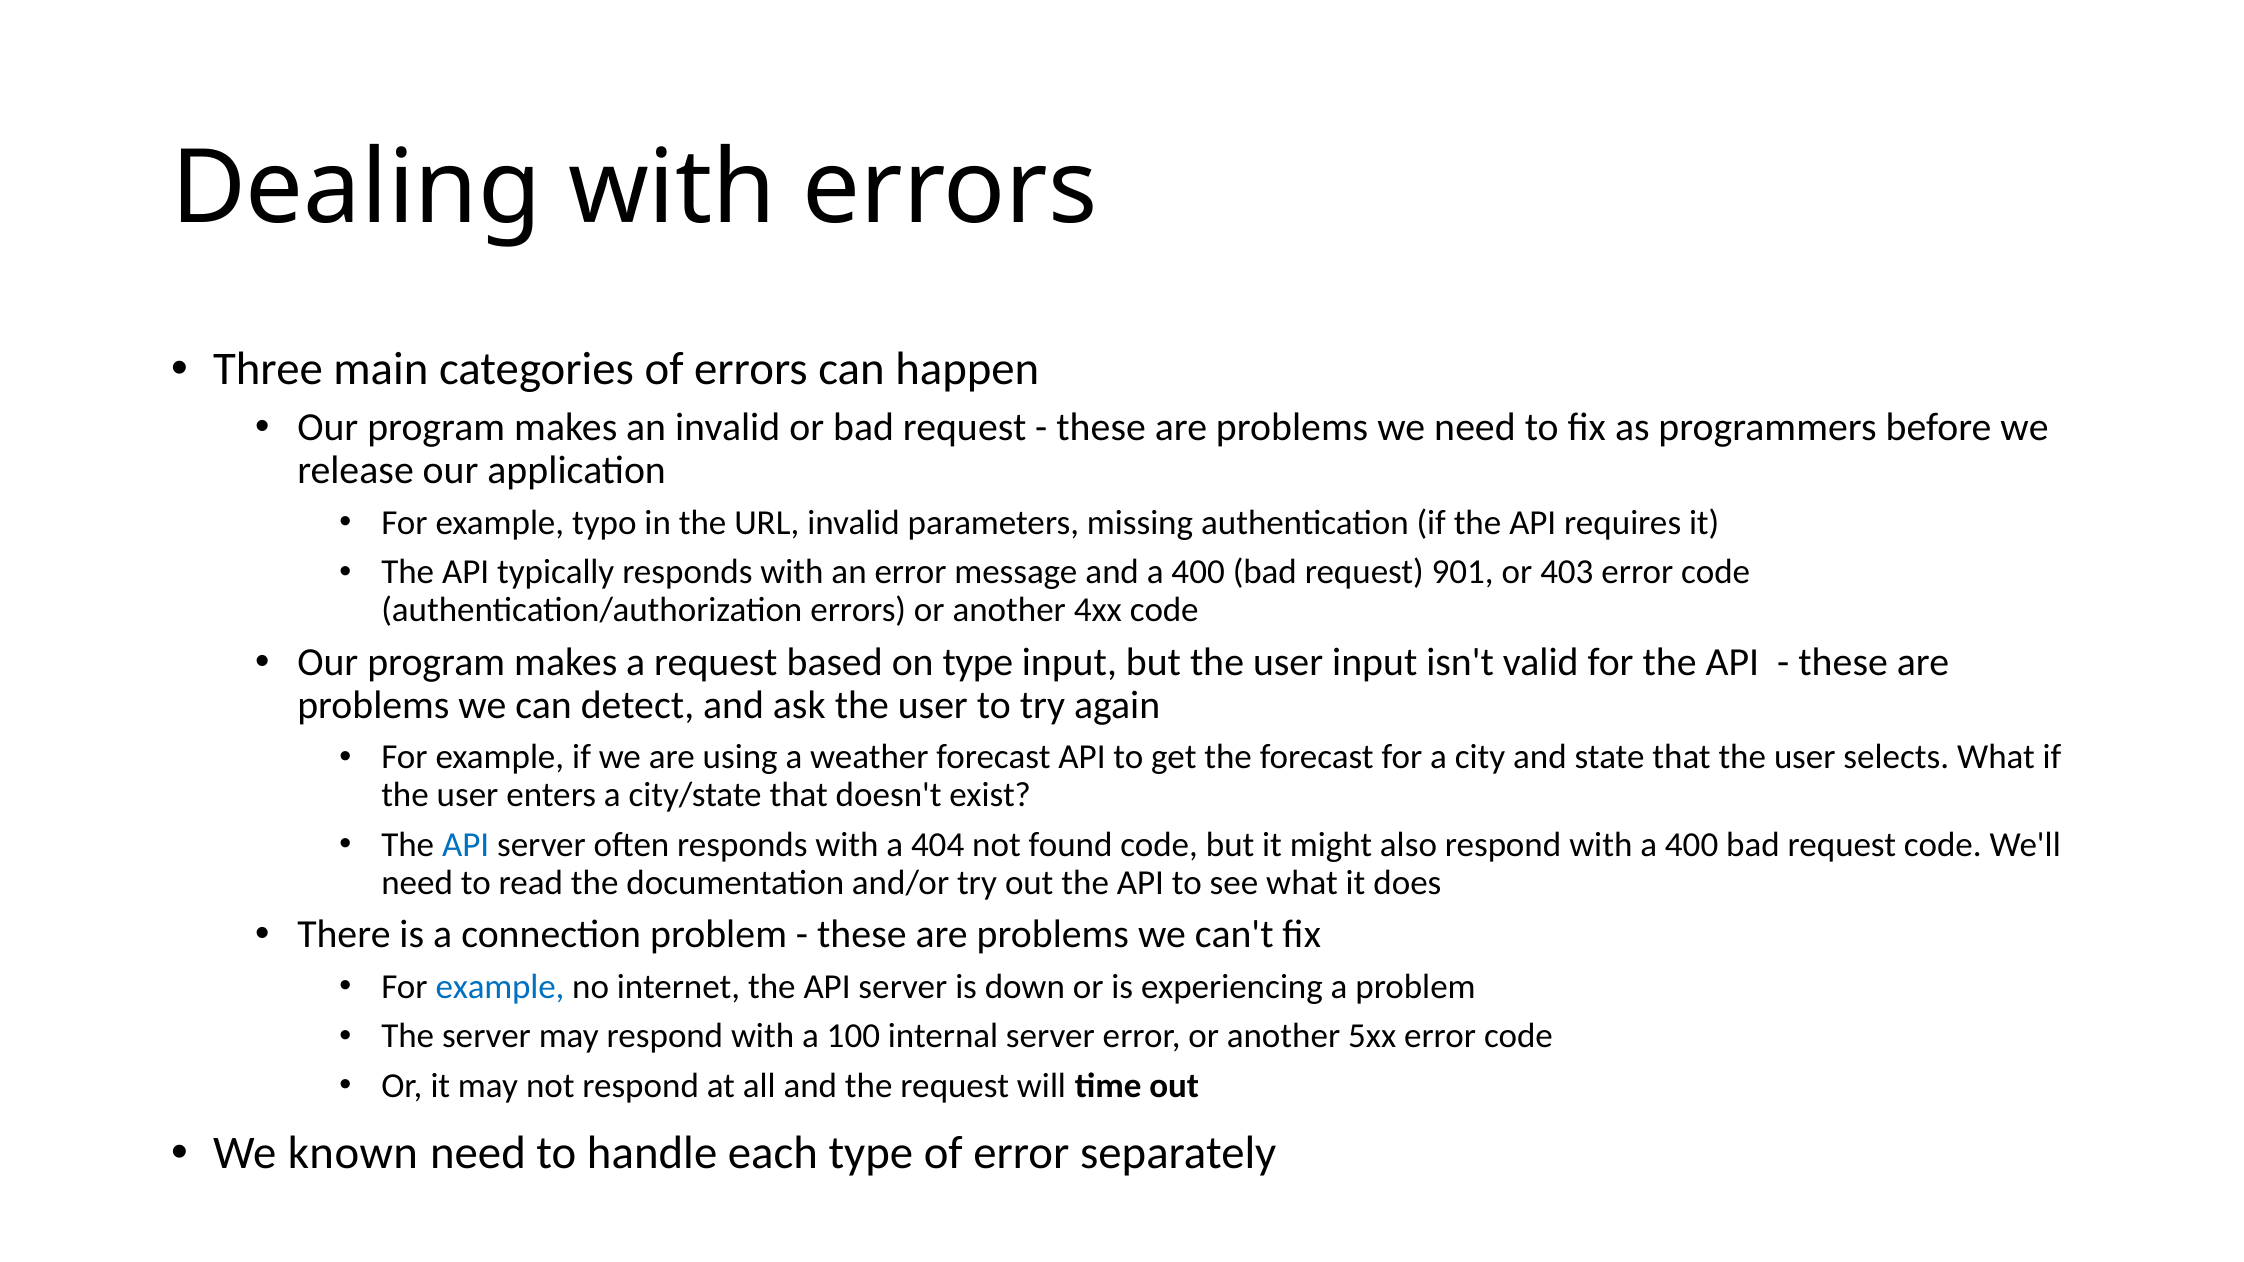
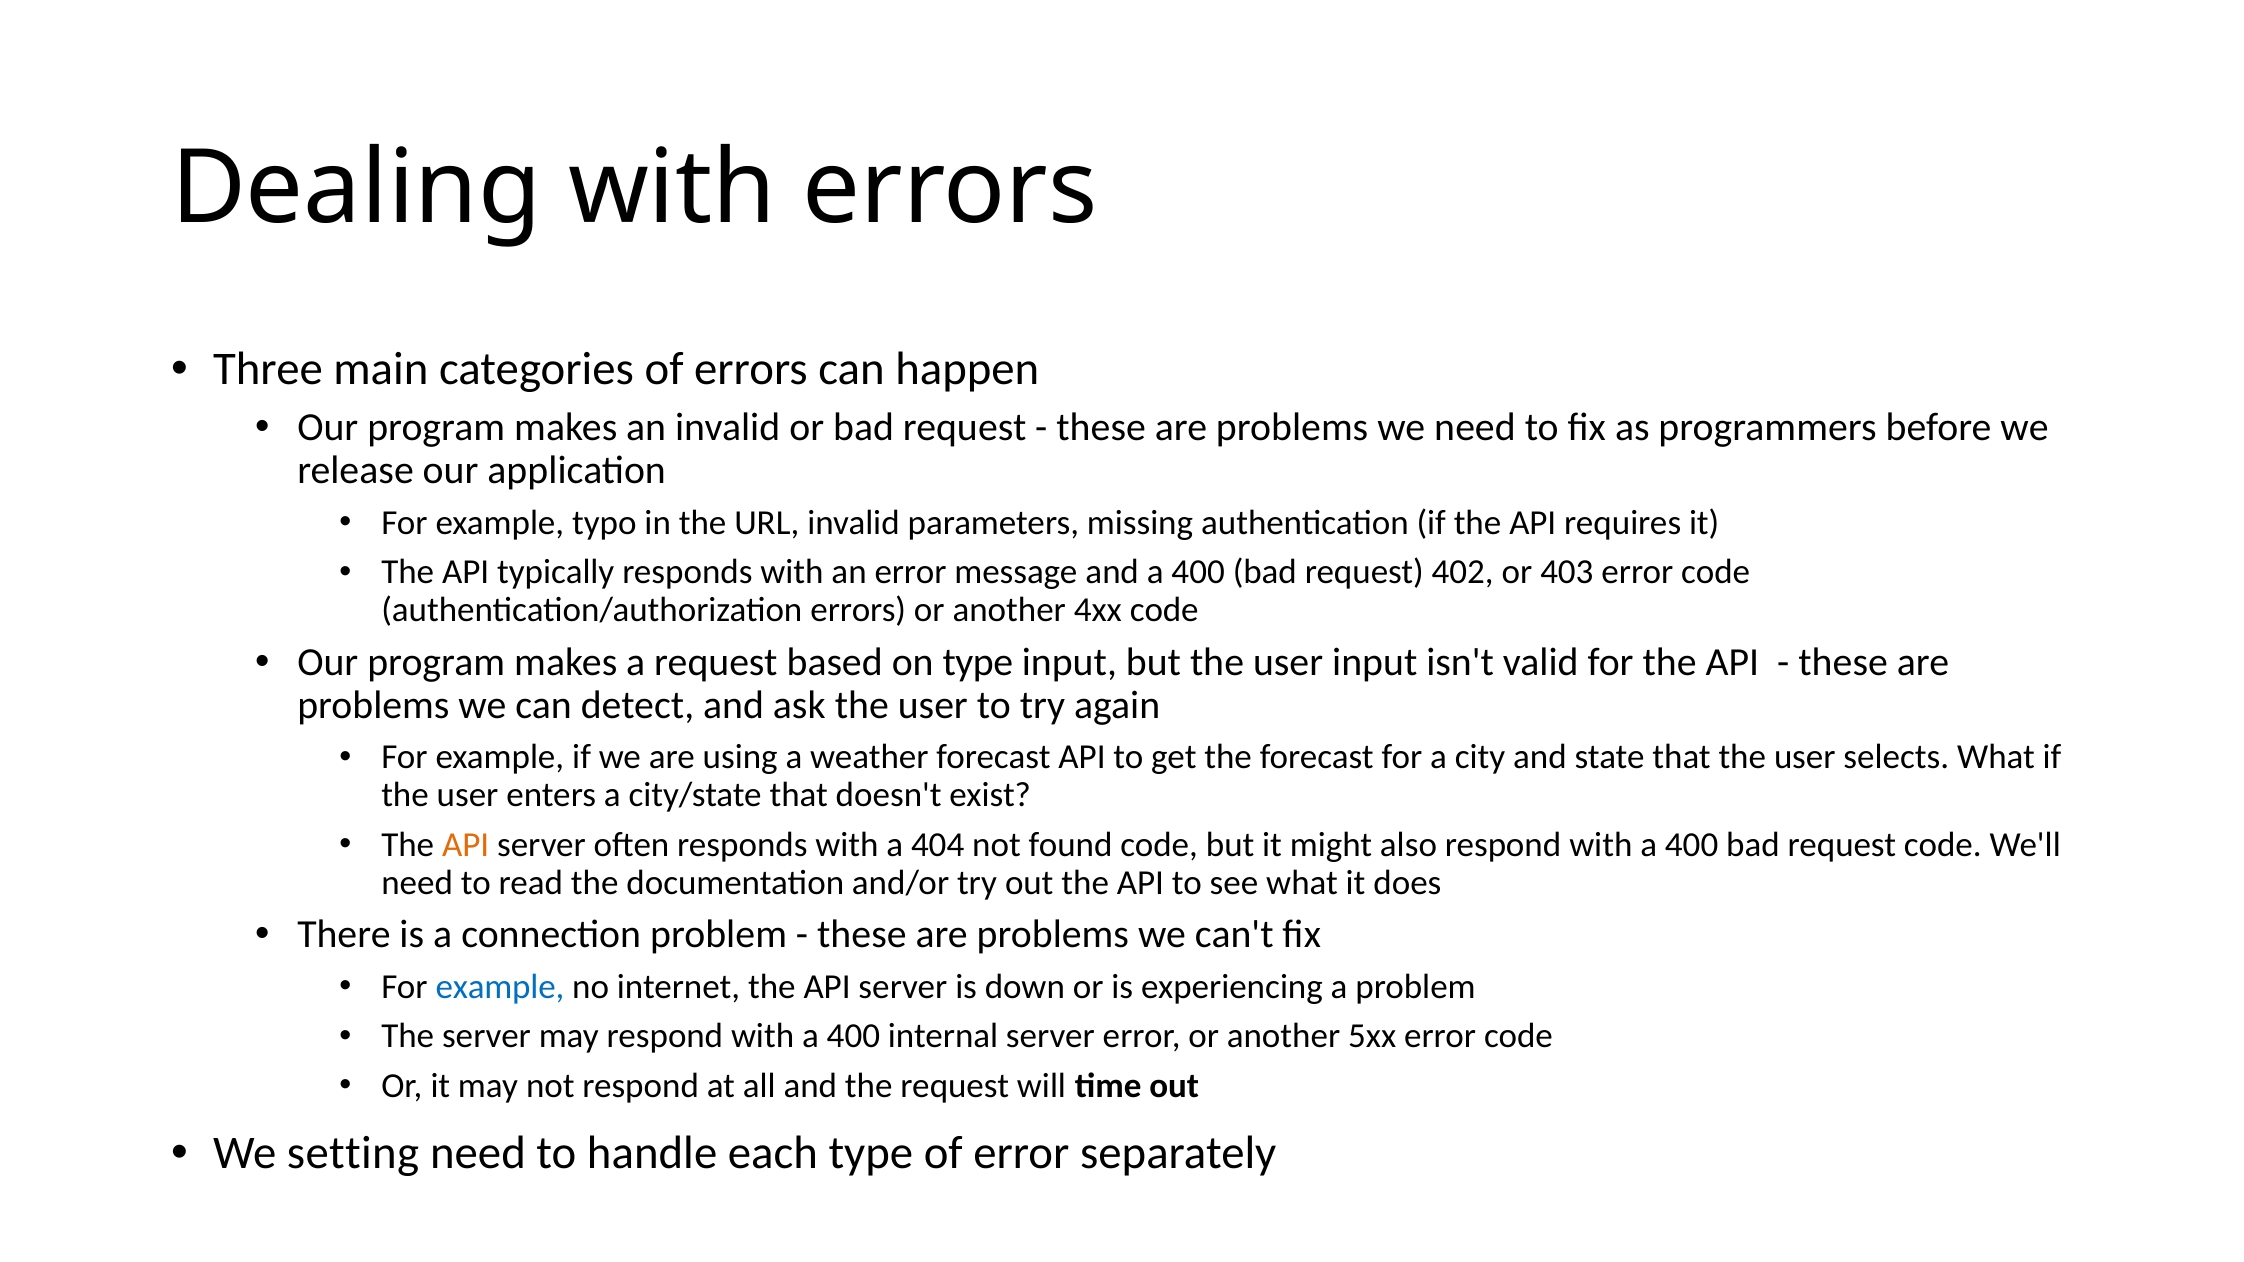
901: 901 -> 402
API at (466, 845) colour: blue -> orange
100 at (853, 1036): 100 -> 400
known: known -> setting
